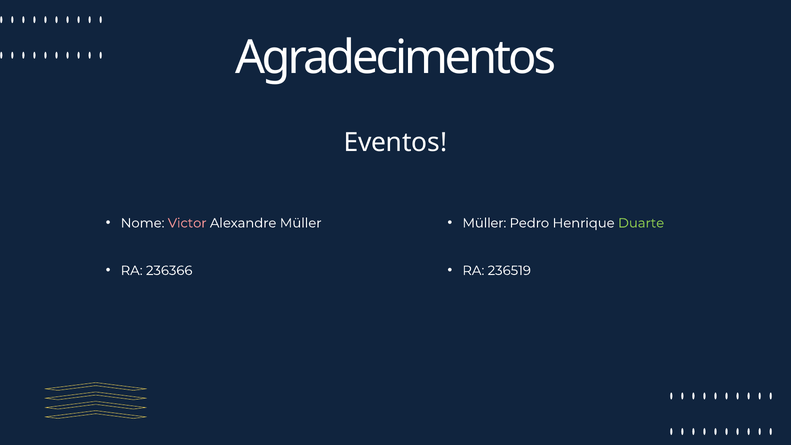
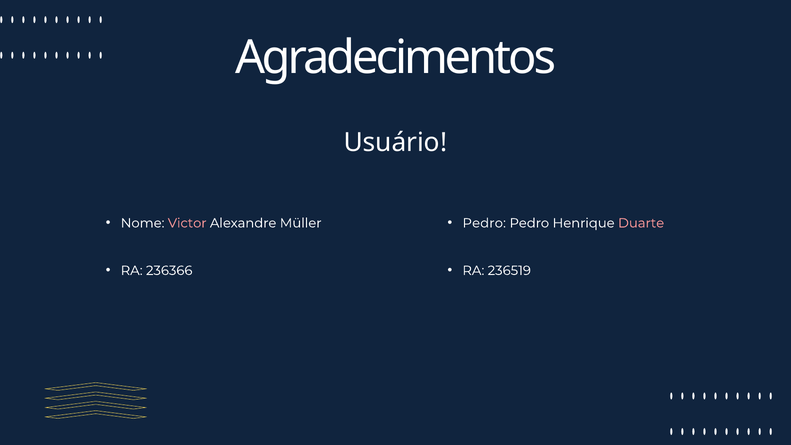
Eventos: Eventos -> Usuário
Müller at (484, 223): Müller -> Pedro
Duarte colour: light green -> pink
